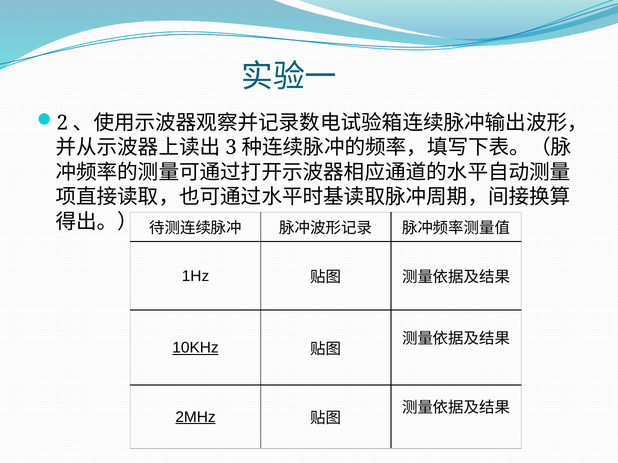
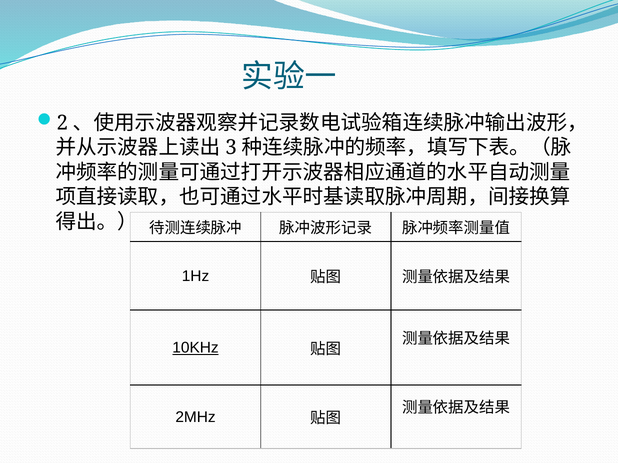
2MHz underline: present -> none
